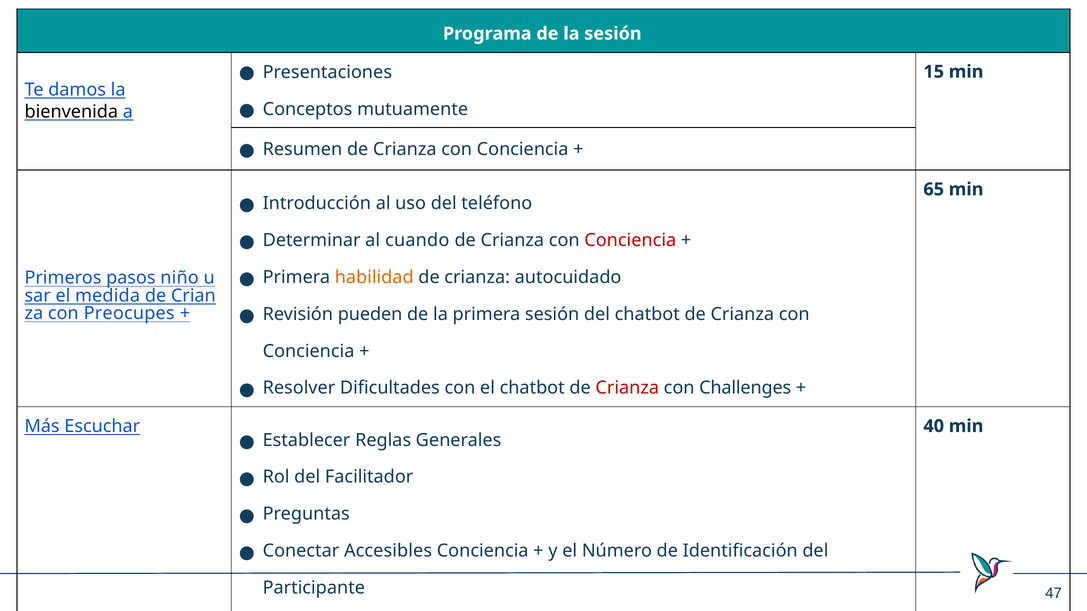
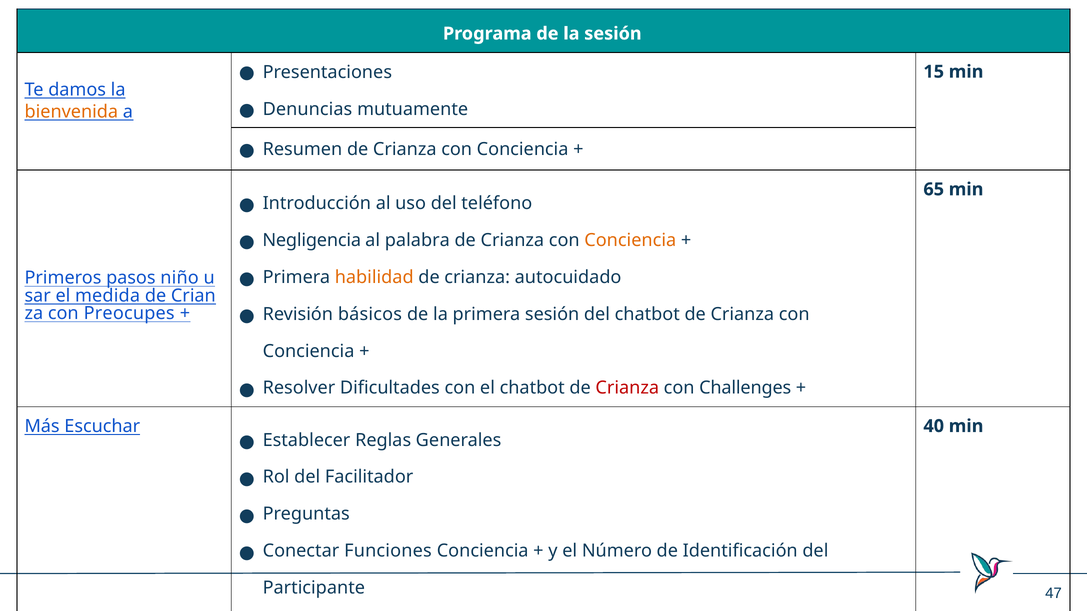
Conceptos: Conceptos -> Denuncias
bienvenida colour: black -> orange
Determinar: Determinar -> Negligencia
cuando: cuando -> palabra
Conciencia at (630, 240) colour: red -> orange
pueden: pueden -> básicos
Accesibles: Accesibles -> Funciones
